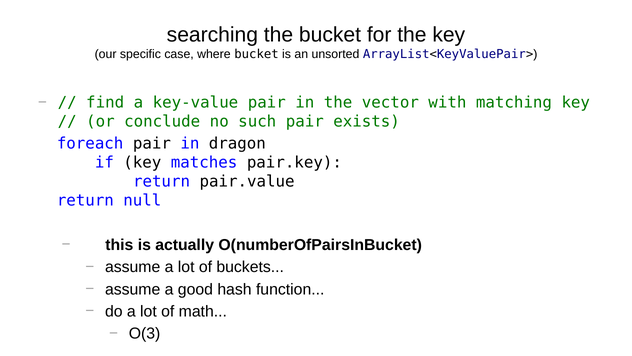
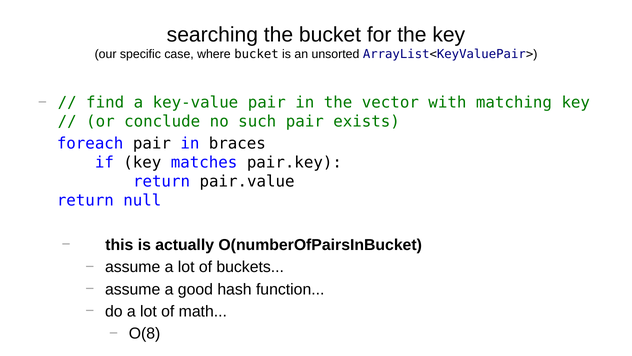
dragon: dragon -> braces
O(3: O(3 -> O(8
